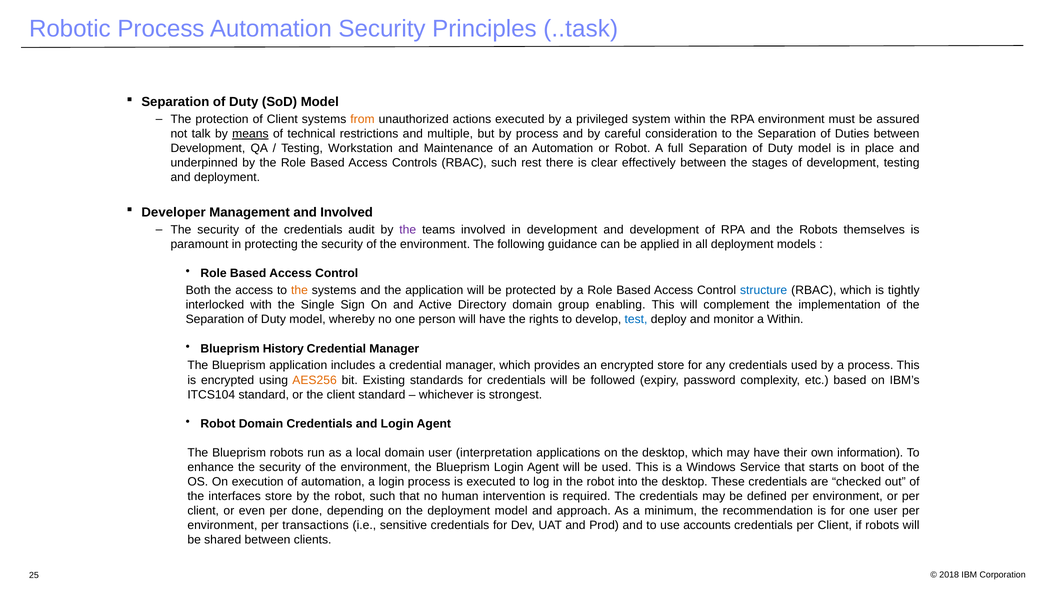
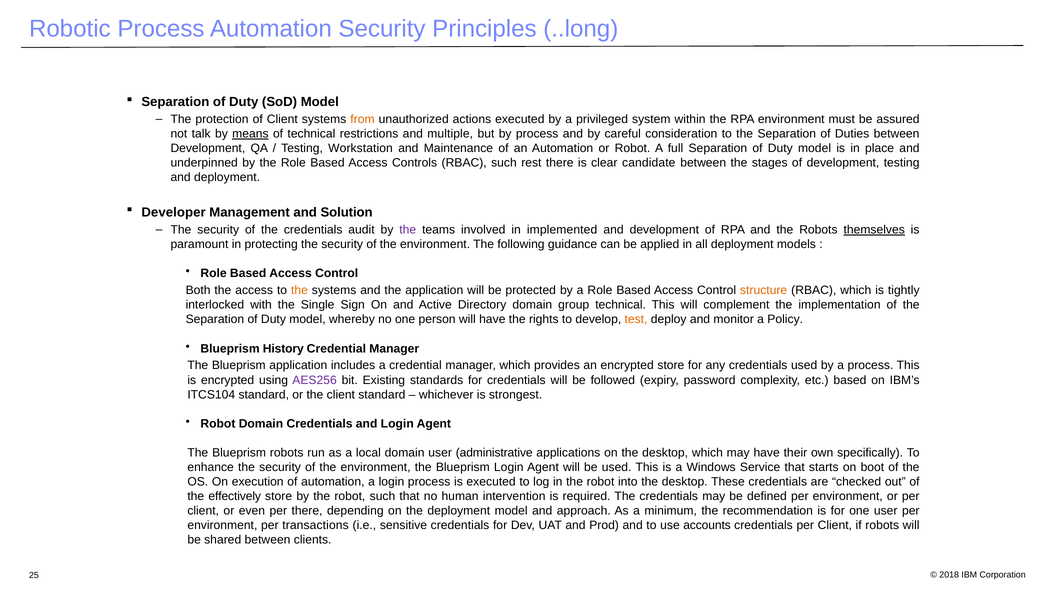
..task: ..task -> ..long
effectively: effectively -> candidate
and Involved: Involved -> Solution
in development: development -> implemented
themselves underline: none -> present
structure colour: blue -> orange
group enabling: enabling -> technical
test colour: blue -> orange
a Within: Within -> Policy
AES256 colour: orange -> purple
interpretation: interpretation -> administrative
information: information -> specifically
interfaces: interfaces -> effectively
per done: done -> there
